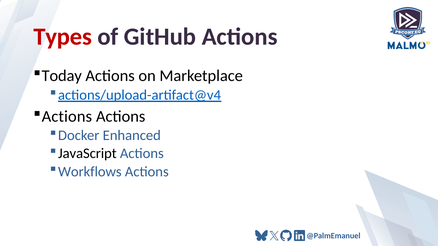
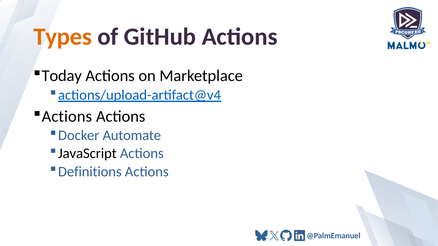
Types colour: red -> orange
Enhanced: Enhanced -> Automate
Workflows: Workflows -> Definitions
